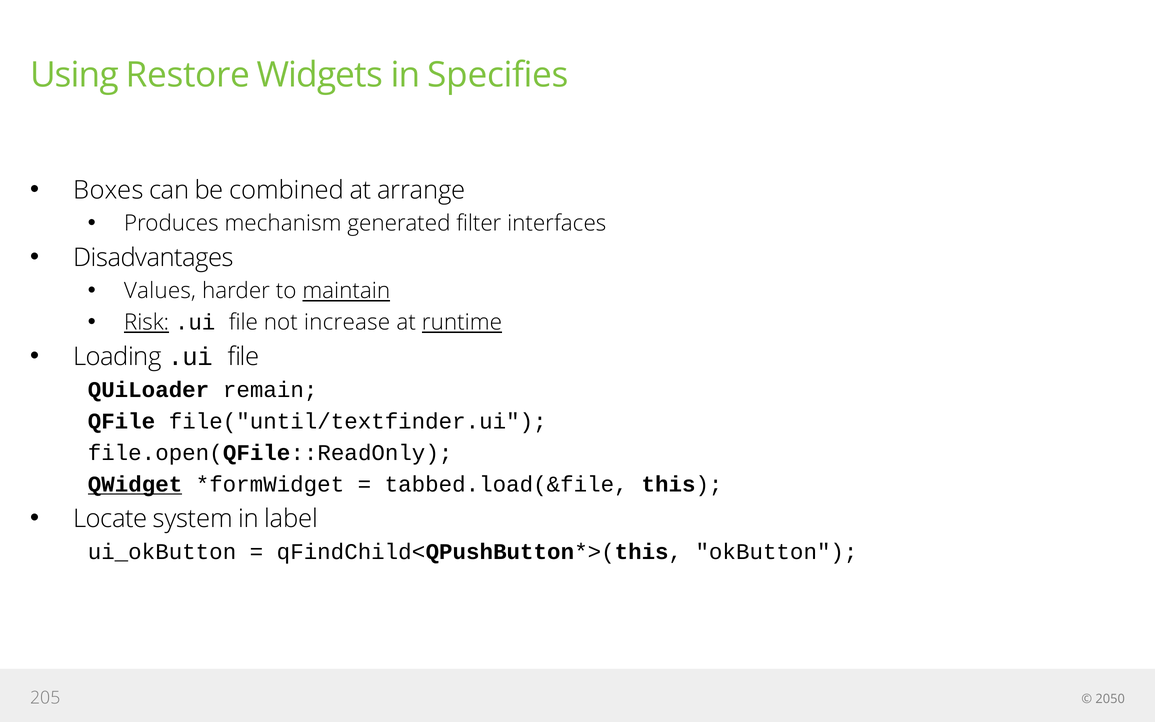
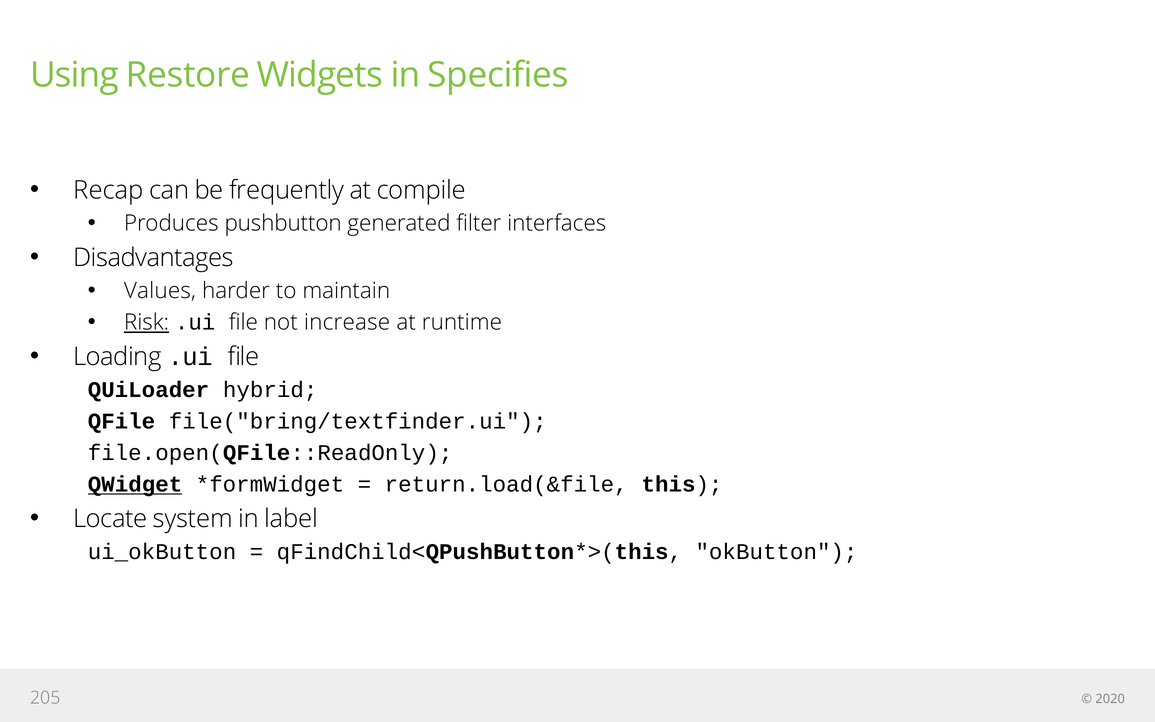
Boxes: Boxes -> Recap
combined: combined -> frequently
arrange: arrange -> compile
mechanism: mechanism -> pushbutton
maintain underline: present -> none
runtime underline: present -> none
remain: remain -> hybrid
file("until/textfinder.ui: file("until/textfinder.ui -> file("bring/textfinder.ui
tabbed.load(&file: tabbed.load(&file -> return.load(&file
2050: 2050 -> 2020
